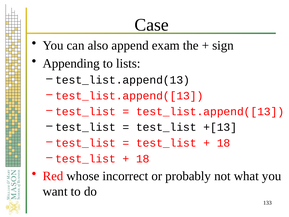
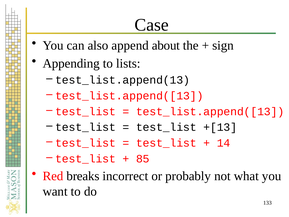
exam: exam -> about
18 at (224, 143): 18 -> 14
18 at (143, 159): 18 -> 85
whose: whose -> breaks
